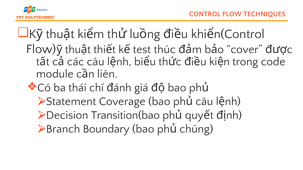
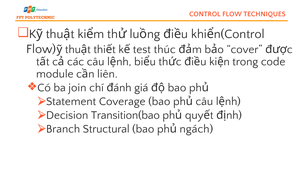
thái: thái -> join
Boundary: Boundary -> Structural
chúng: chúng -> ngách
